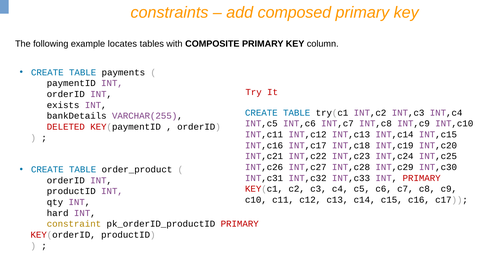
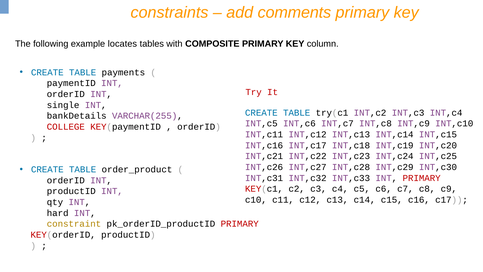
composed: composed -> comments
exists: exists -> single
DELETED: DELETED -> COLLEGE
